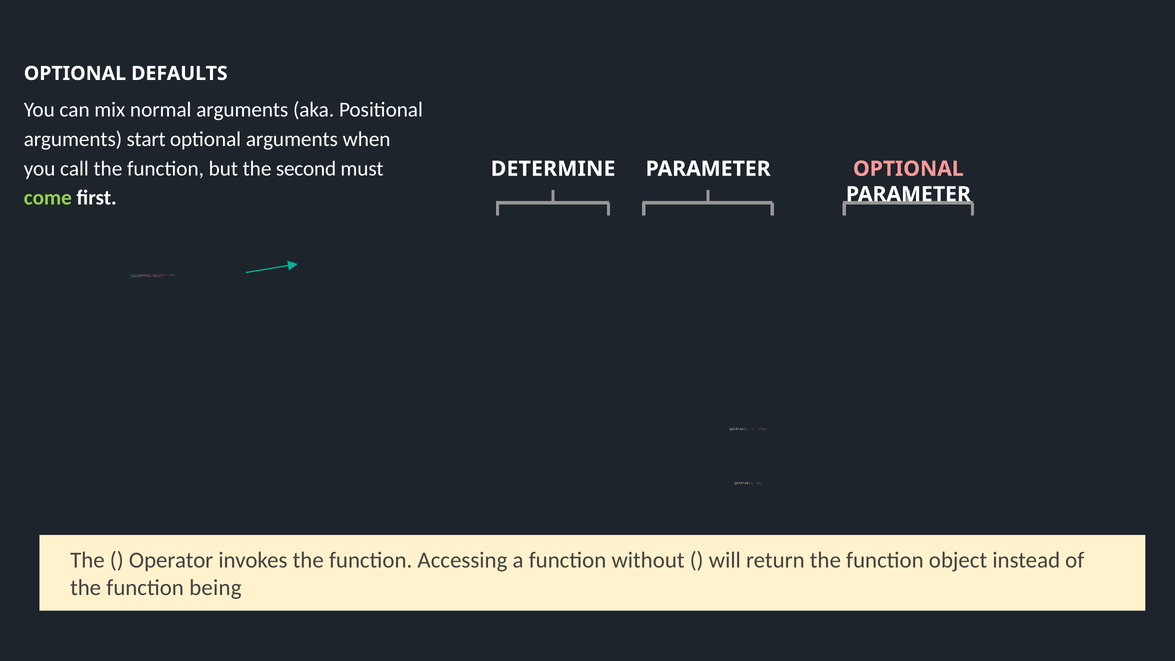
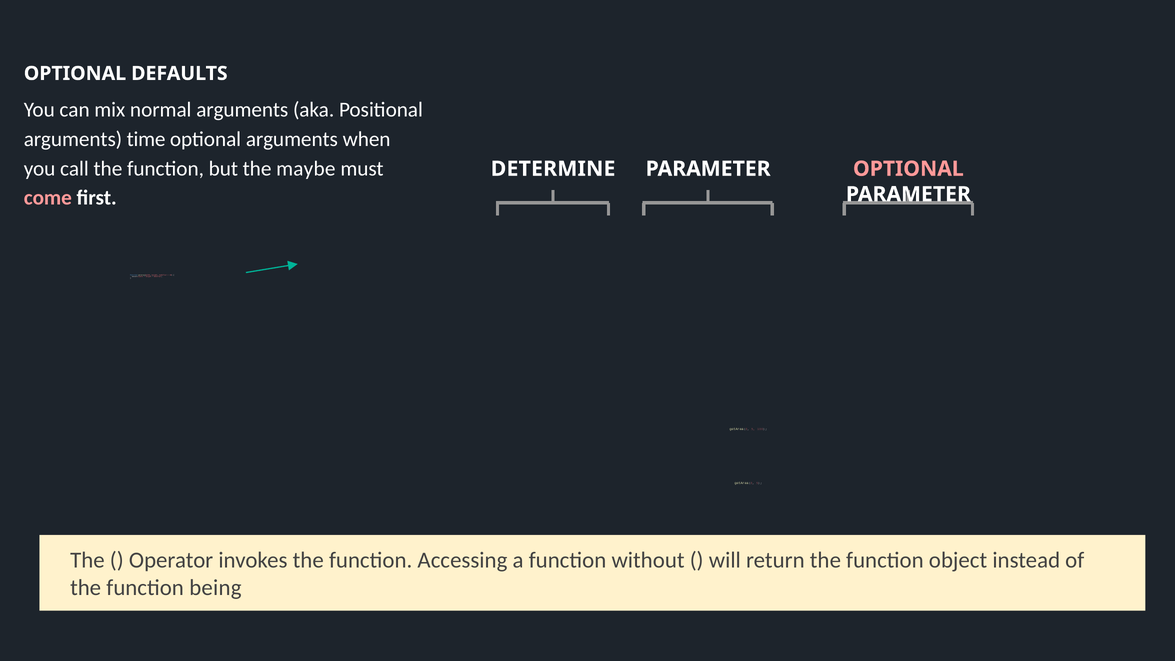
start: start -> time
second: second -> maybe
come colour: light green -> pink
